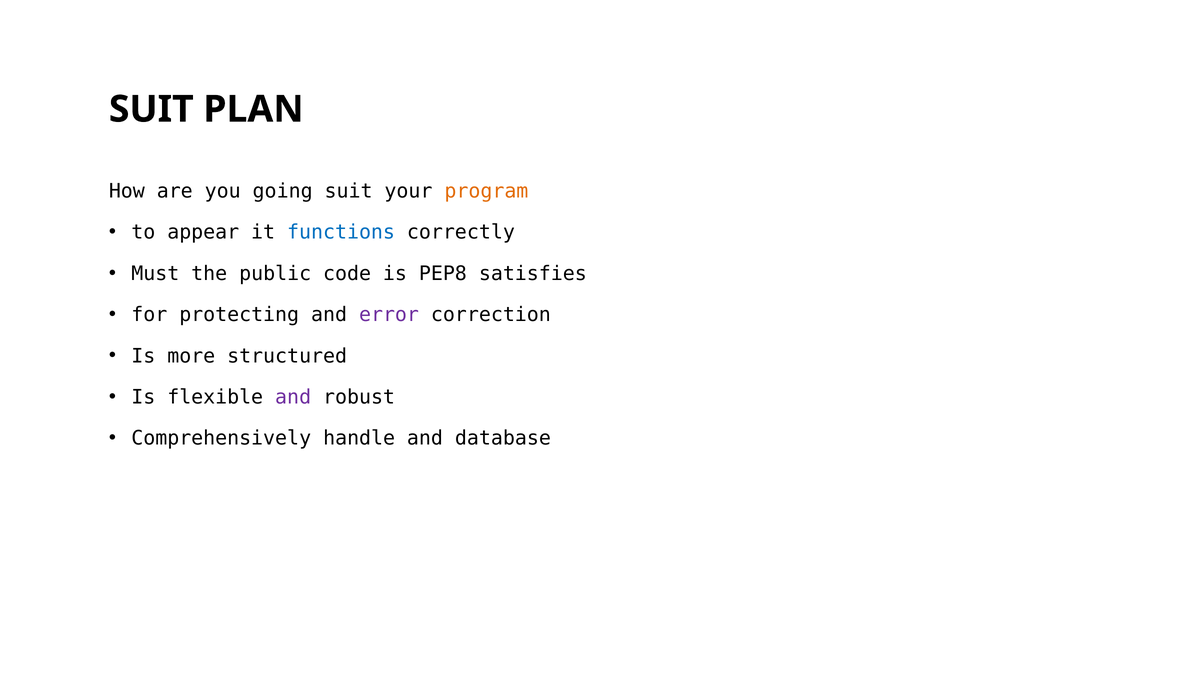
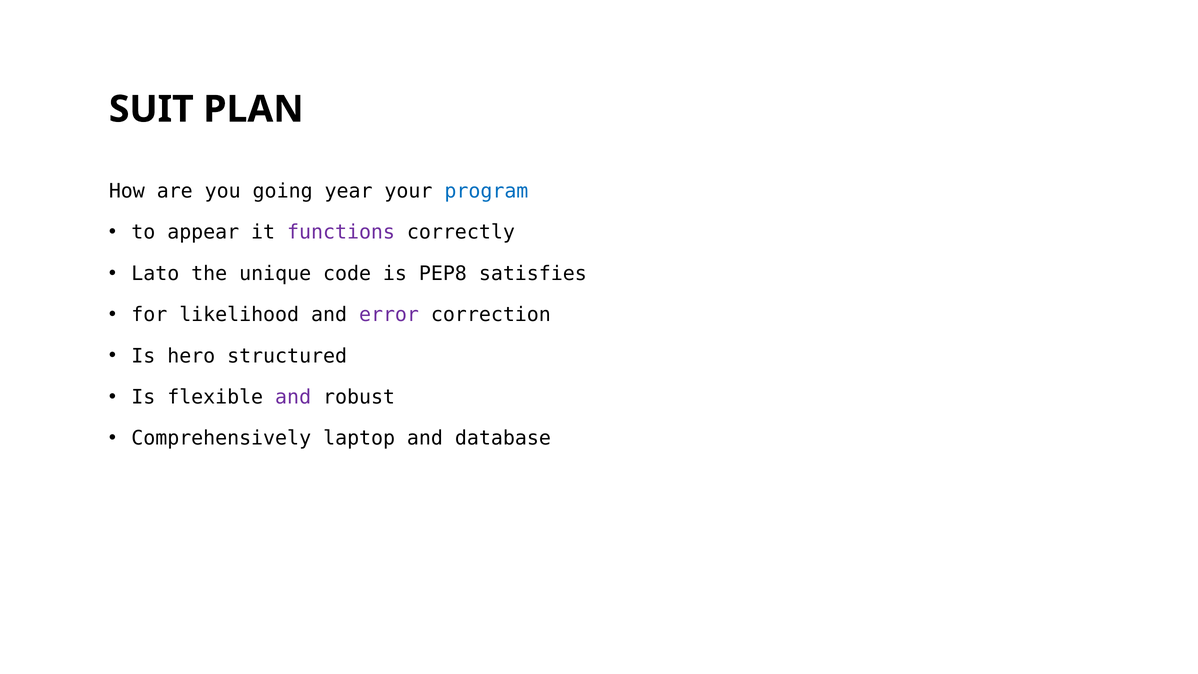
going suit: suit -> year
program colour: orange -> blue
functions colour: blue -> purple
Must: Must -> Lato
public: public -> unique
protecting: protecting -> likelihood
more: more -> hero
handle: handle -> laptop
